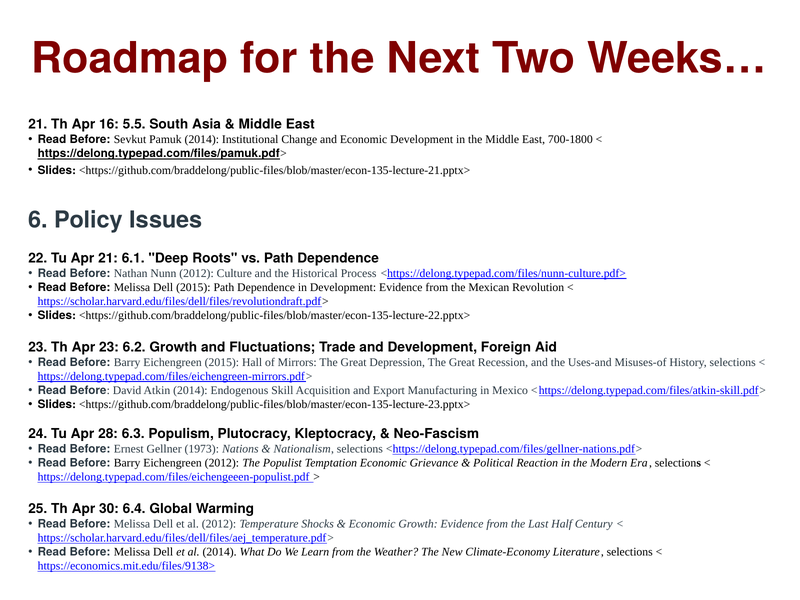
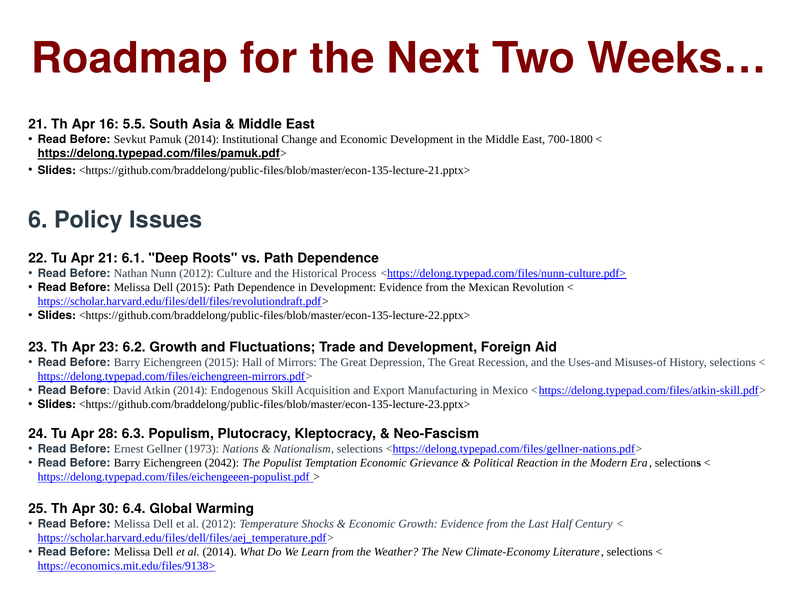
Eichengreen 2012: 2012 -> 2042
